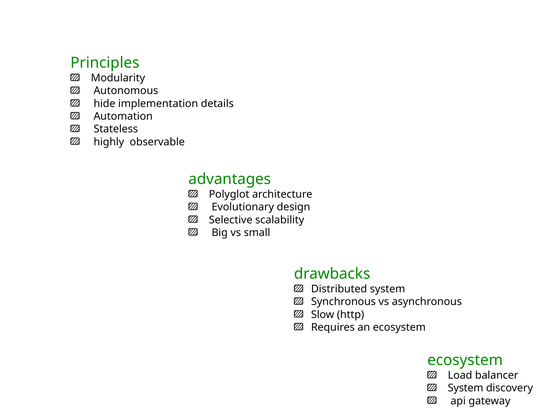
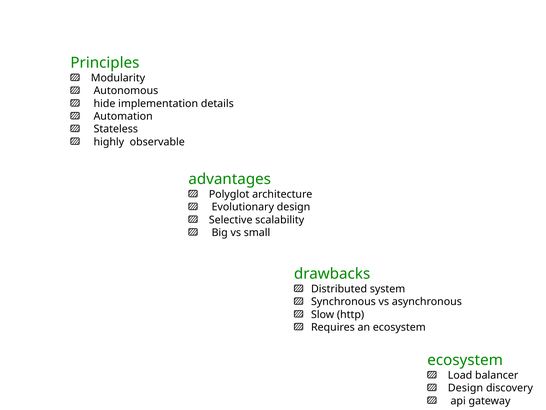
System at (466, 388): System -> Design
